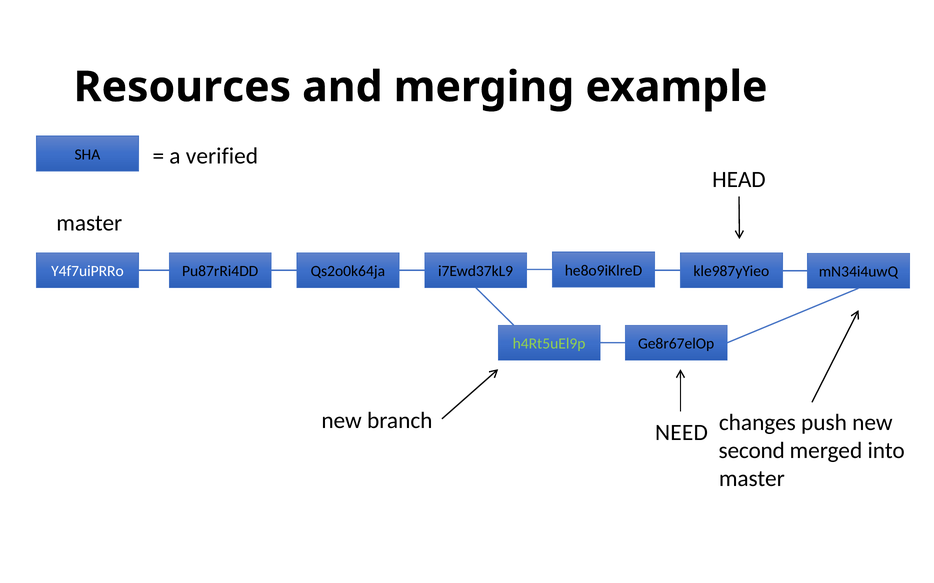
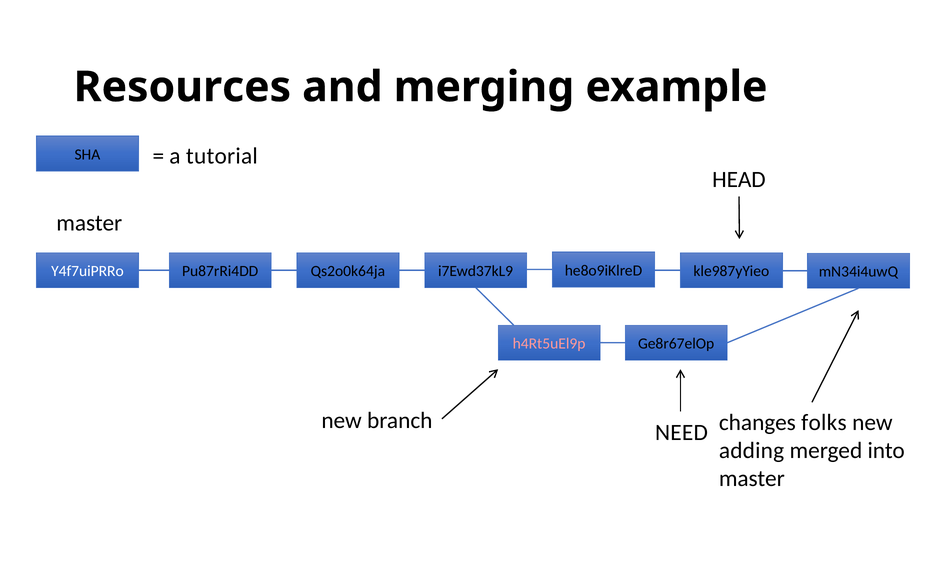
verified: verified -> tutorial
h4Rt5uEl9p colour: light green -> pink
push: push -> folks
second: second -> adding
